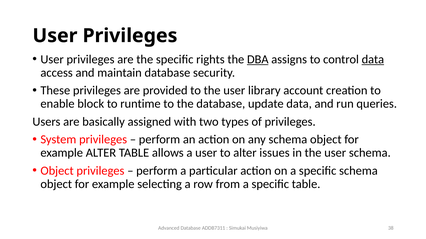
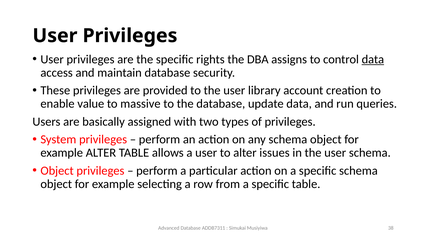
DBA underline: present -> none
block: block -> value
runtime: runtime -> massive
